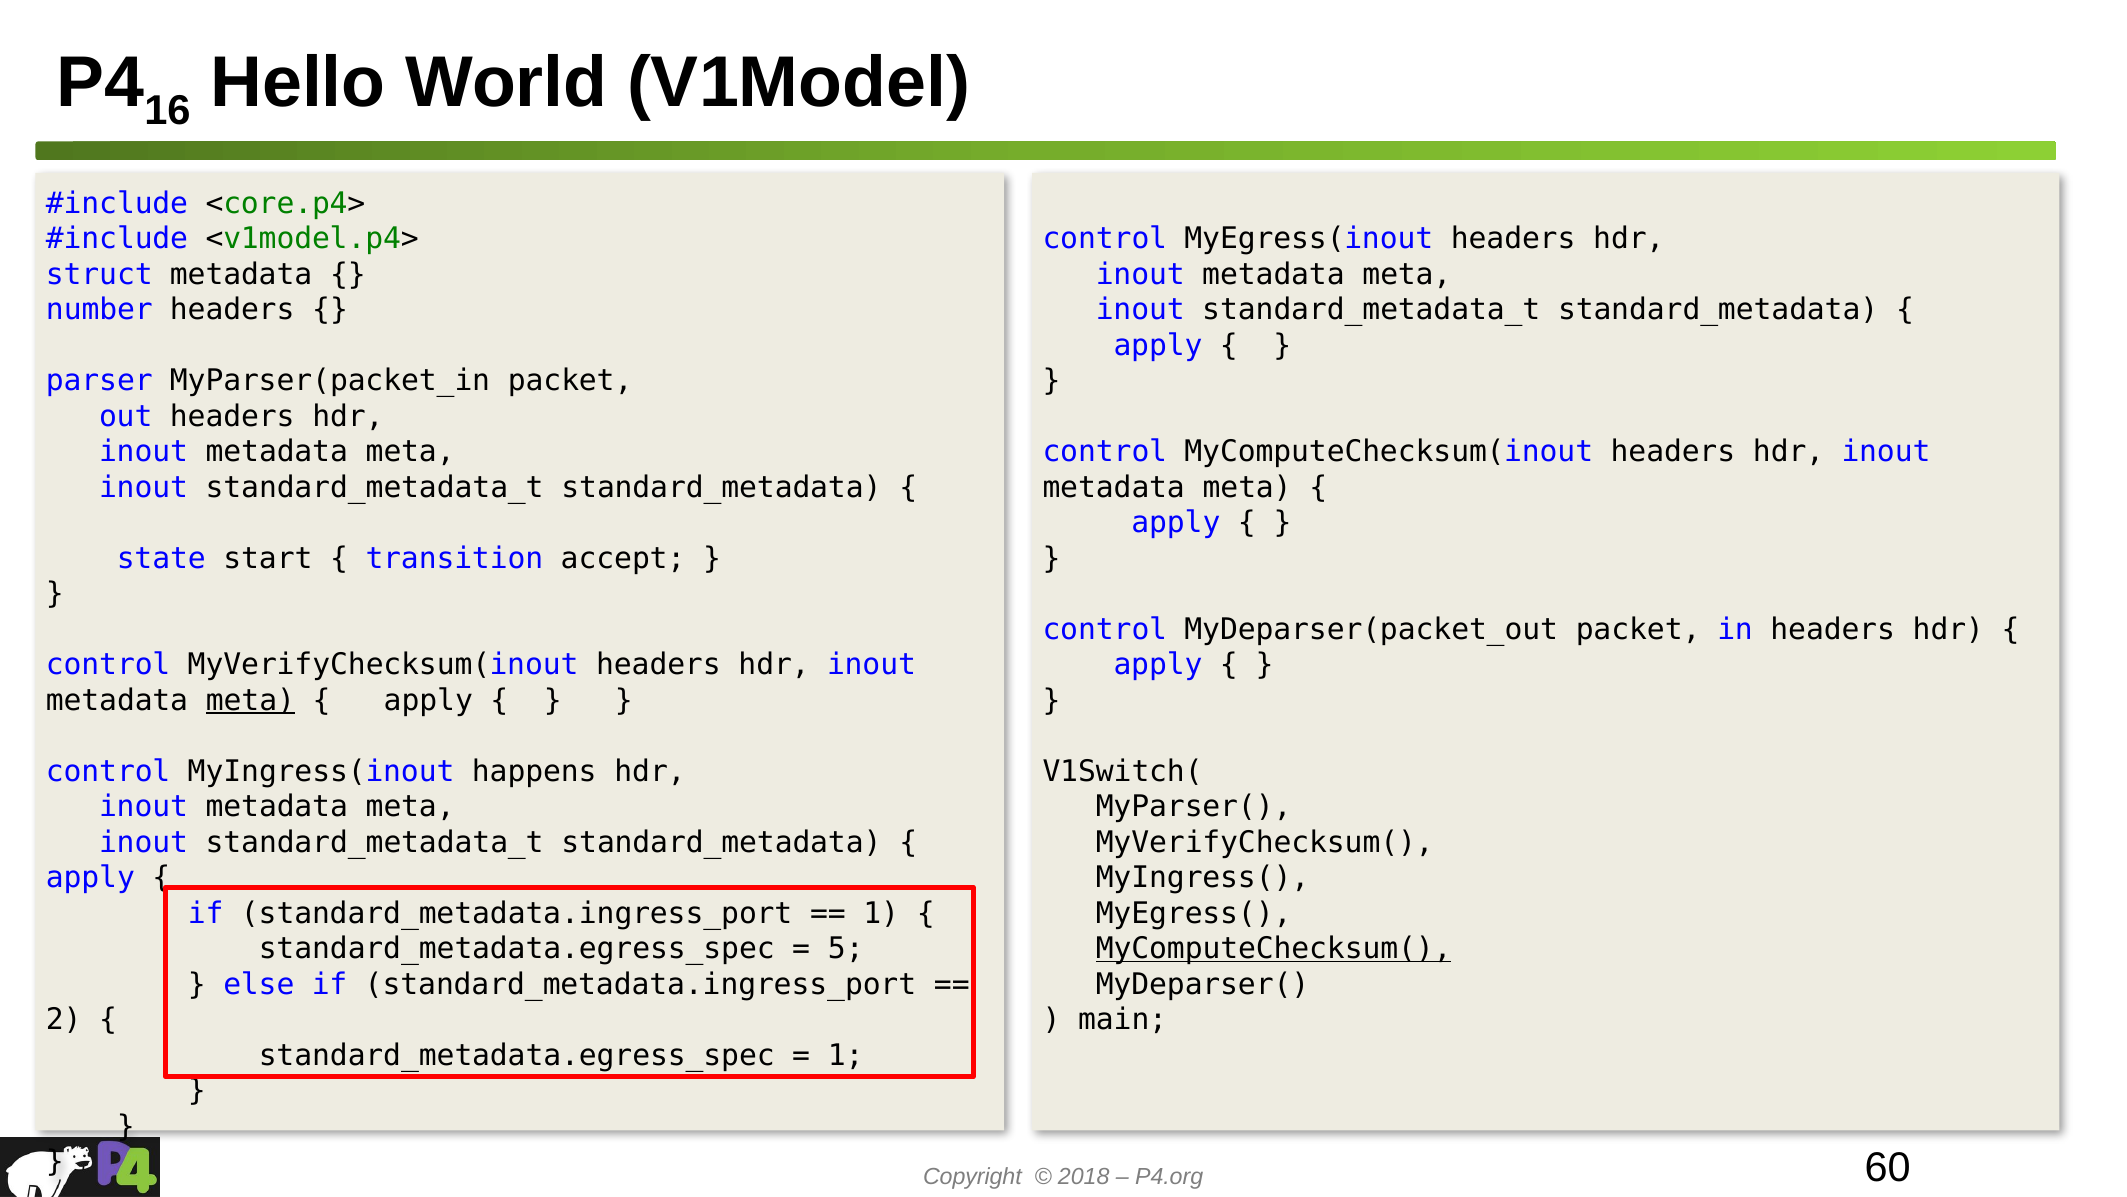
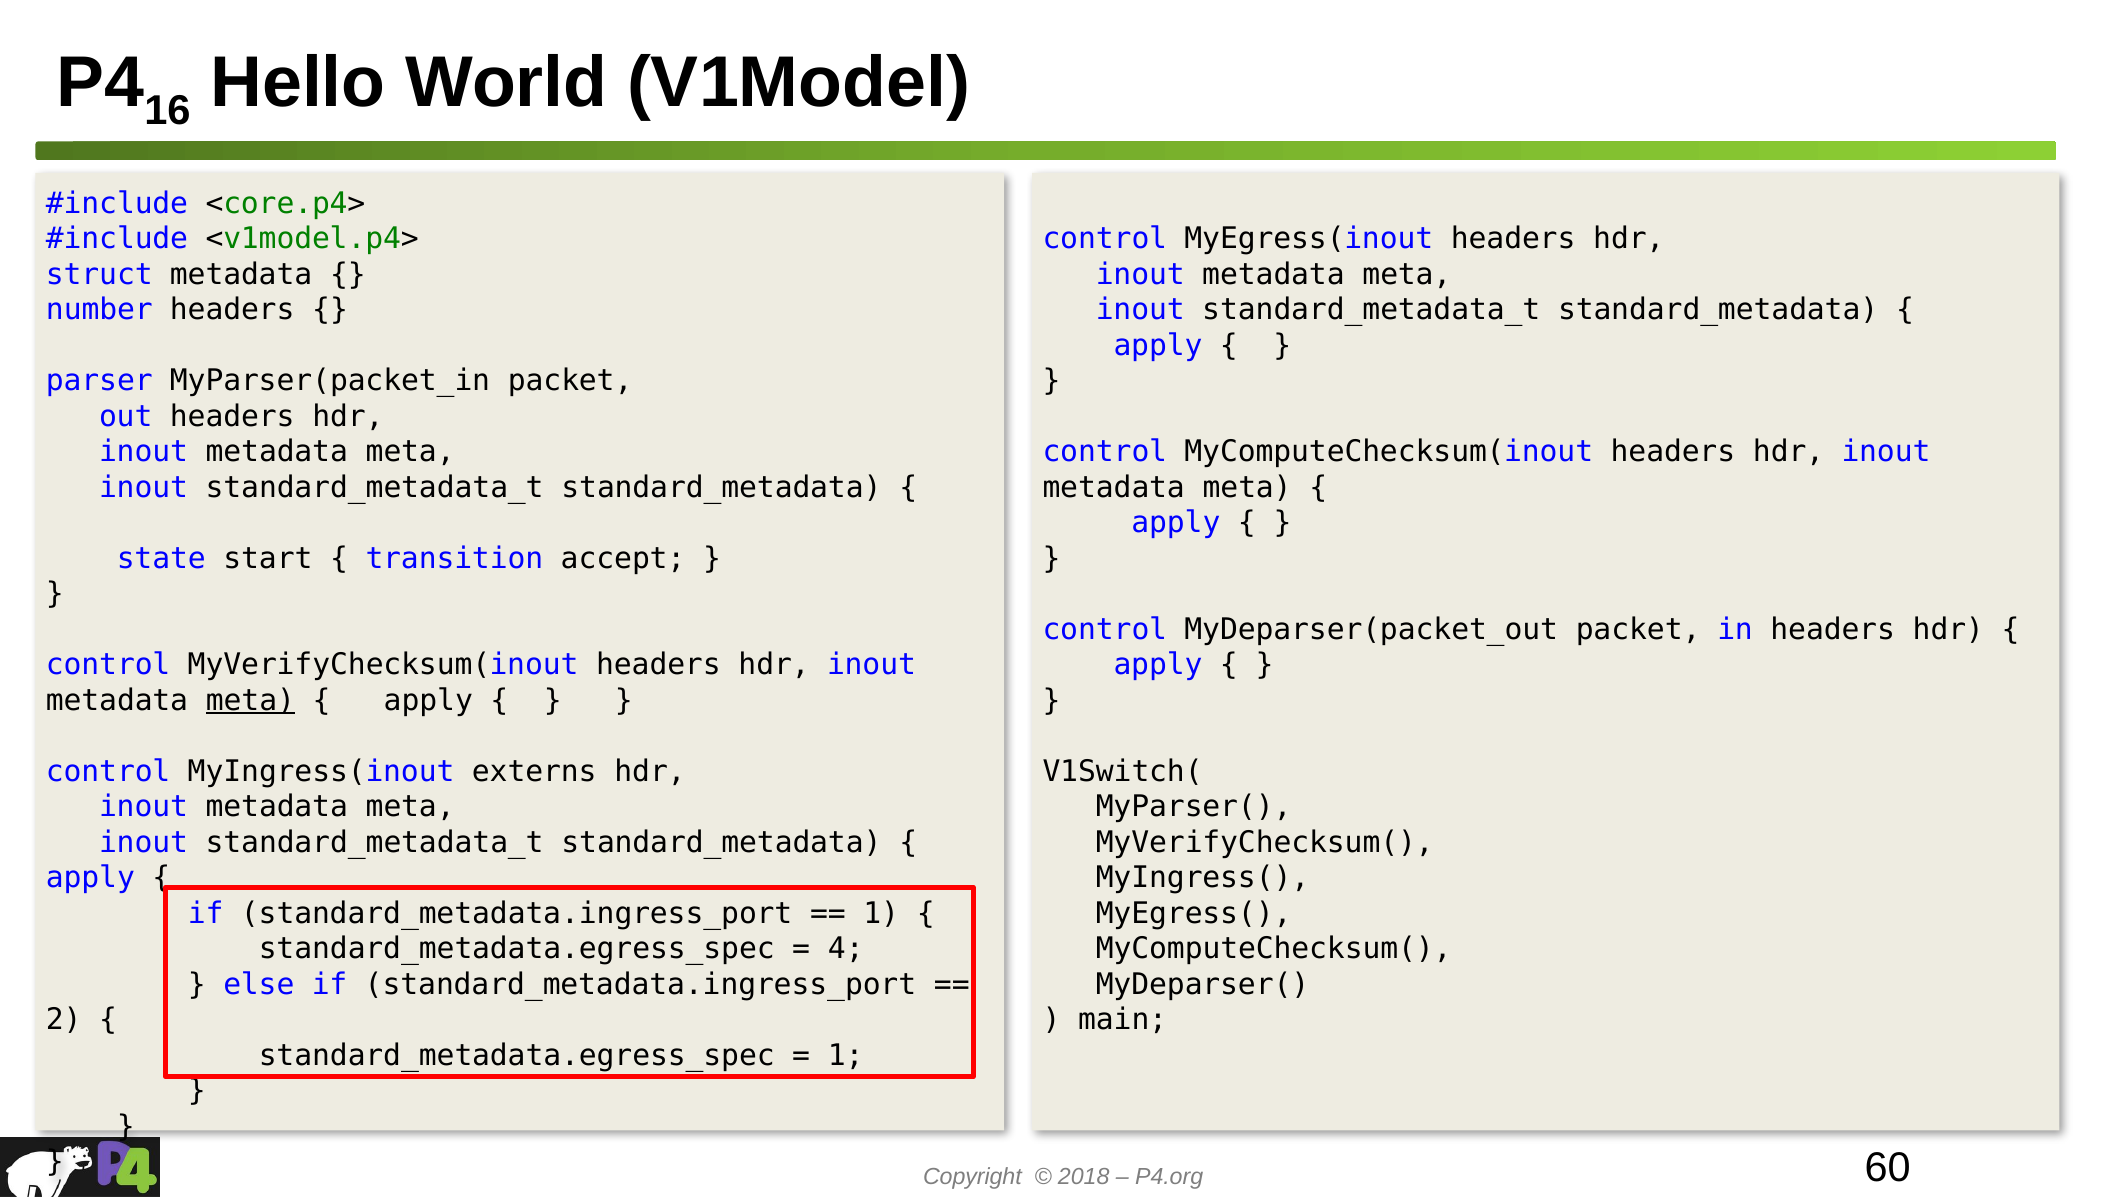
happens: happens -> externs
5: 5 -> 4
MyComputeChecksum( underline: present -> none
